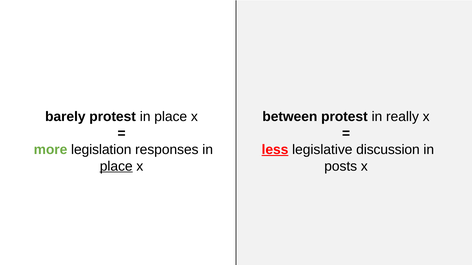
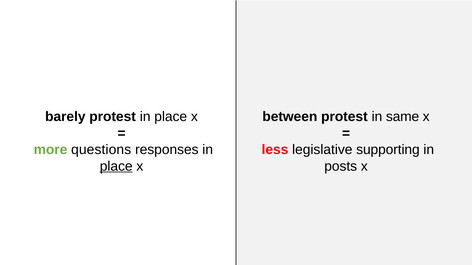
really: really -> same
legislation: legislation -> questions
less underline: present -> none
discussion: discussion -> supporting
